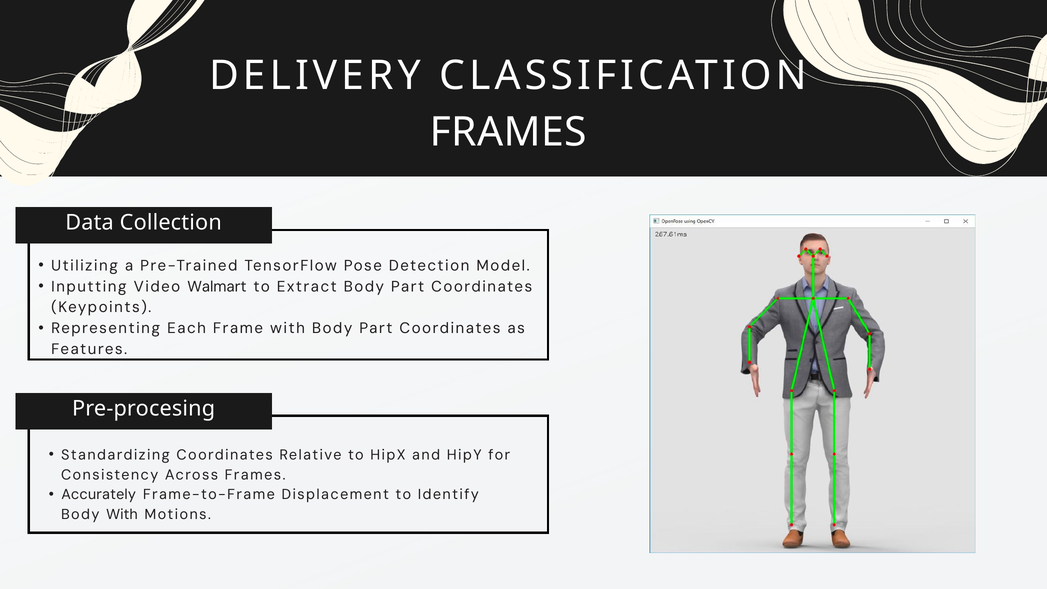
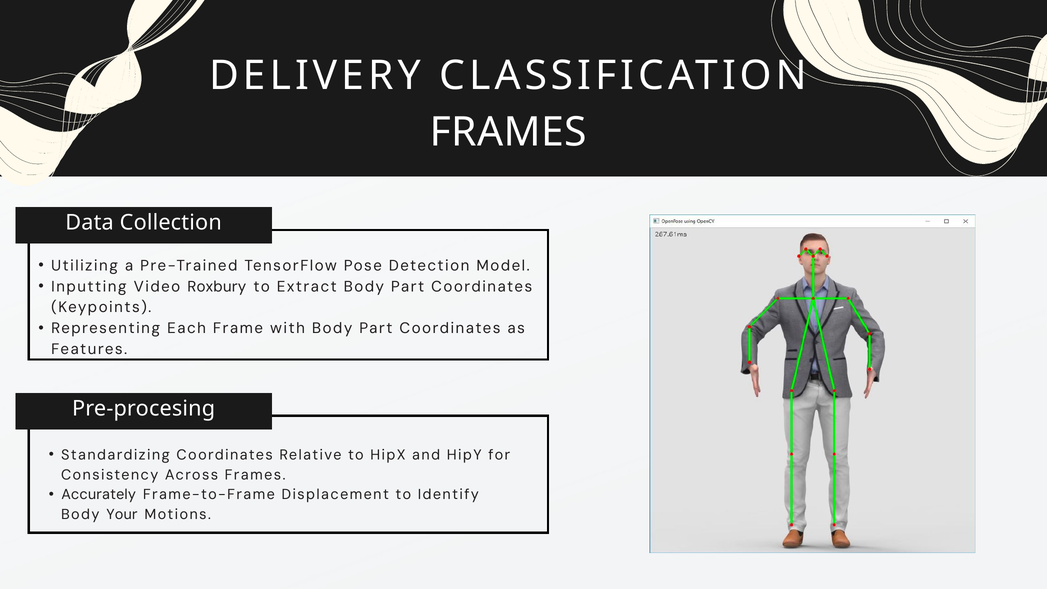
Walmart: Walmart -> Roxbury
Body With: With -> Your
